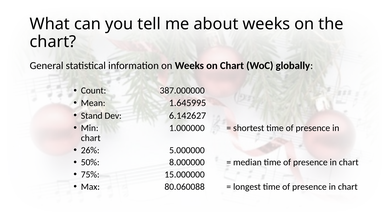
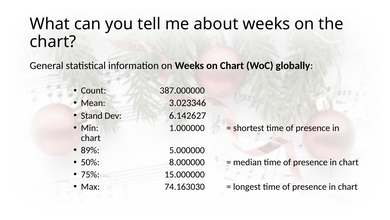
1.645995: 1.645995 -> 3.023346
26%: 26% -> 89%
80.060088: 80.060088 -> 74.163030
